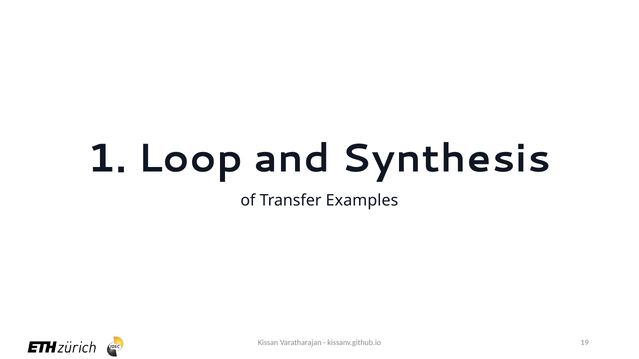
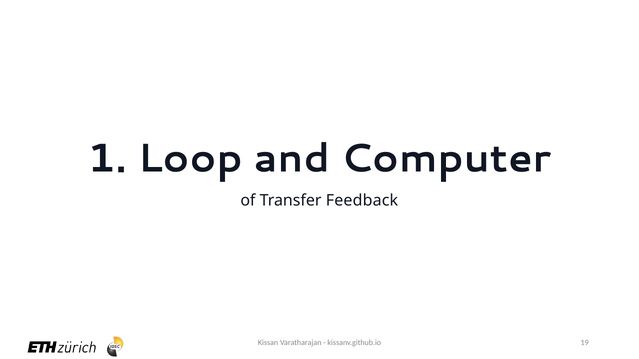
Synthesis: Synthesis -> Computer
Examples: Examples -> Feedback
